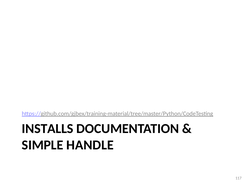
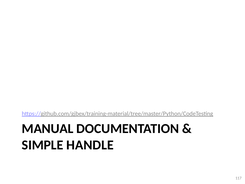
INSTALLS: INSTALLS -> MANUAL
